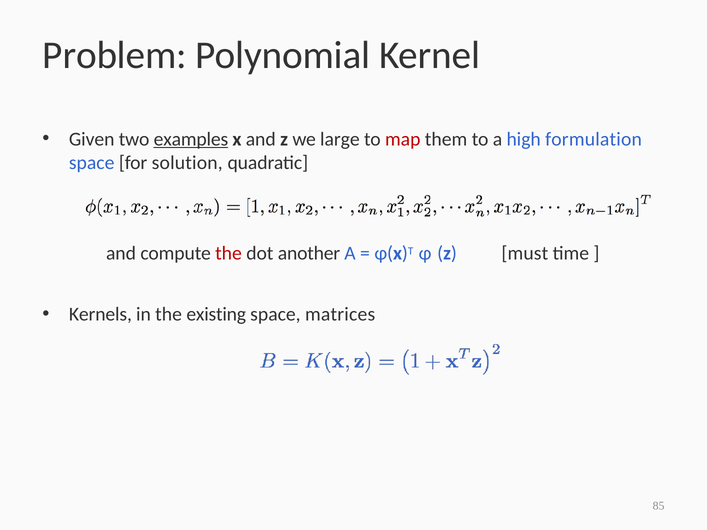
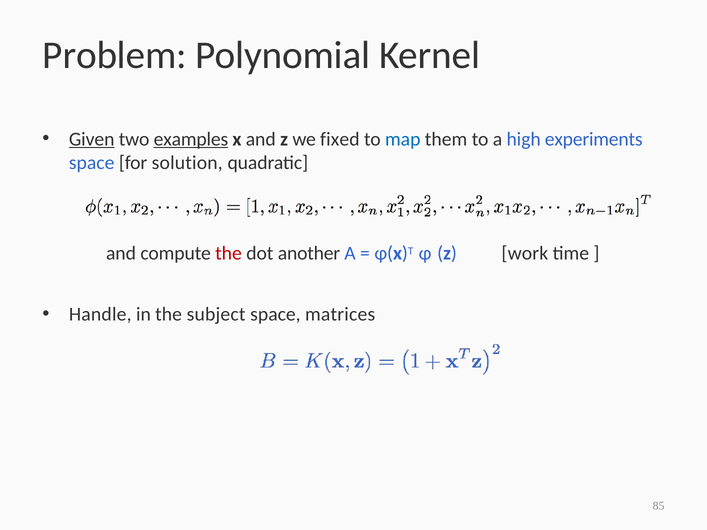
Given underline: none -> present
large: large -> fixed
map colour: red -> blue
formulation: formulation -> experiments
must: must -> work
Kernels: Kernels -> Handle
existing: existing -> subject
